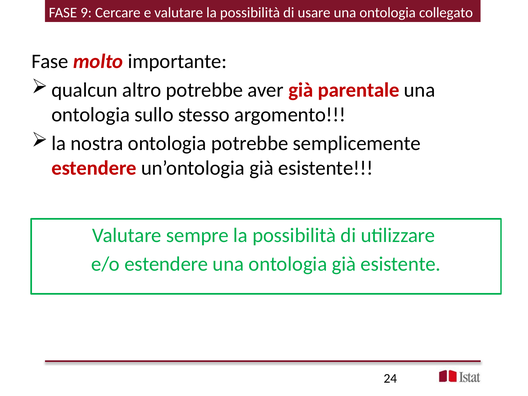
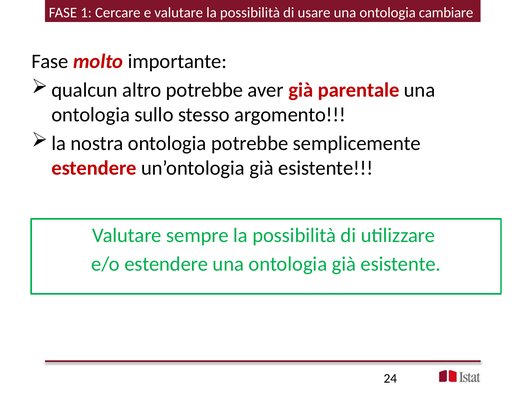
9: 9 -> 1
collegato: collegato -> cambiare
